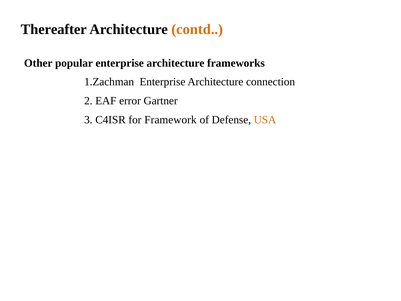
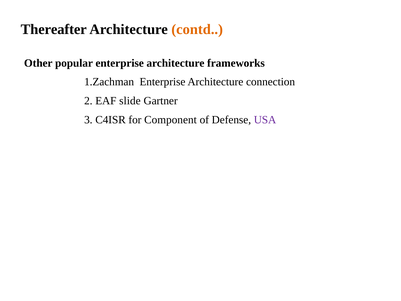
error: error -> slide
Framework: Framework -> Component
USA colour: orange -> purple
